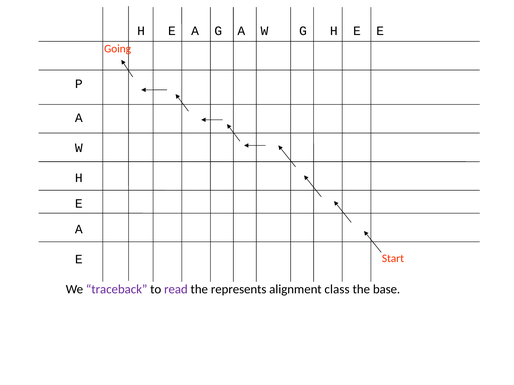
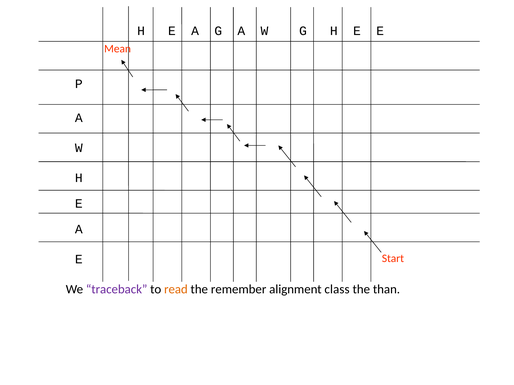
Going: Going -> Mean
read colour: purple -> orange
represents: represents -> remember
base: base -> than
